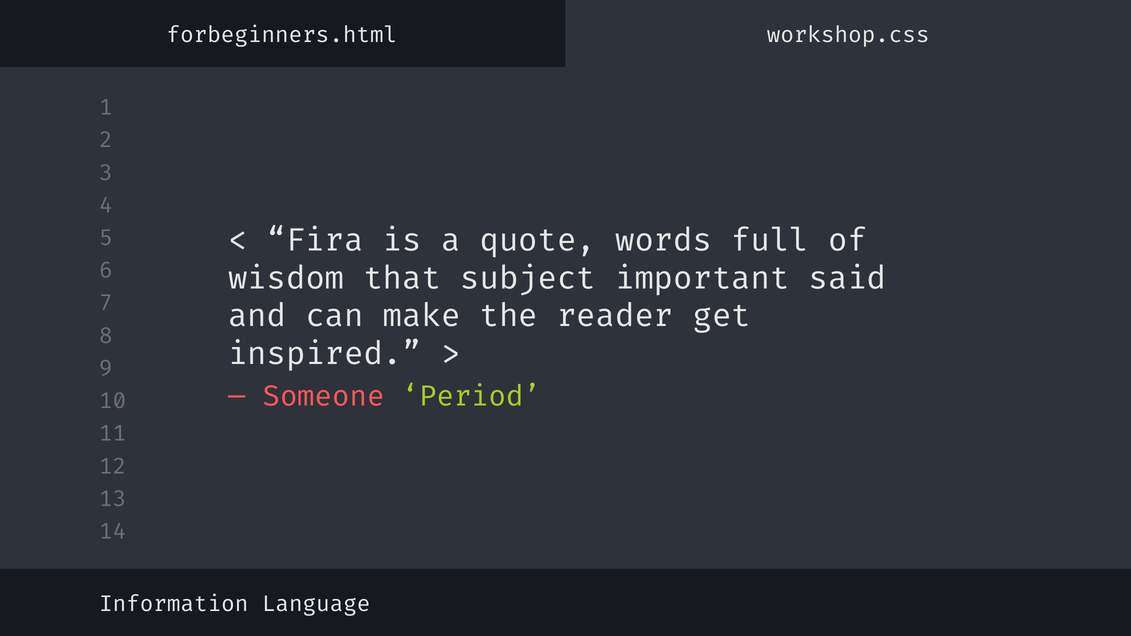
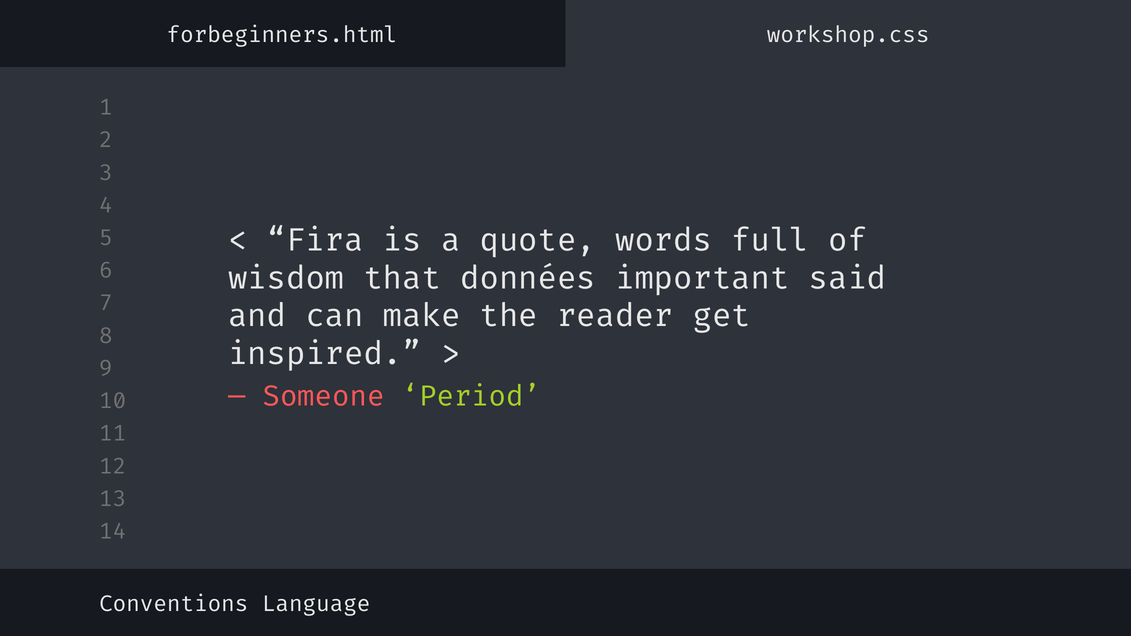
subject: subject -> données
Information: Information -> Conventions
